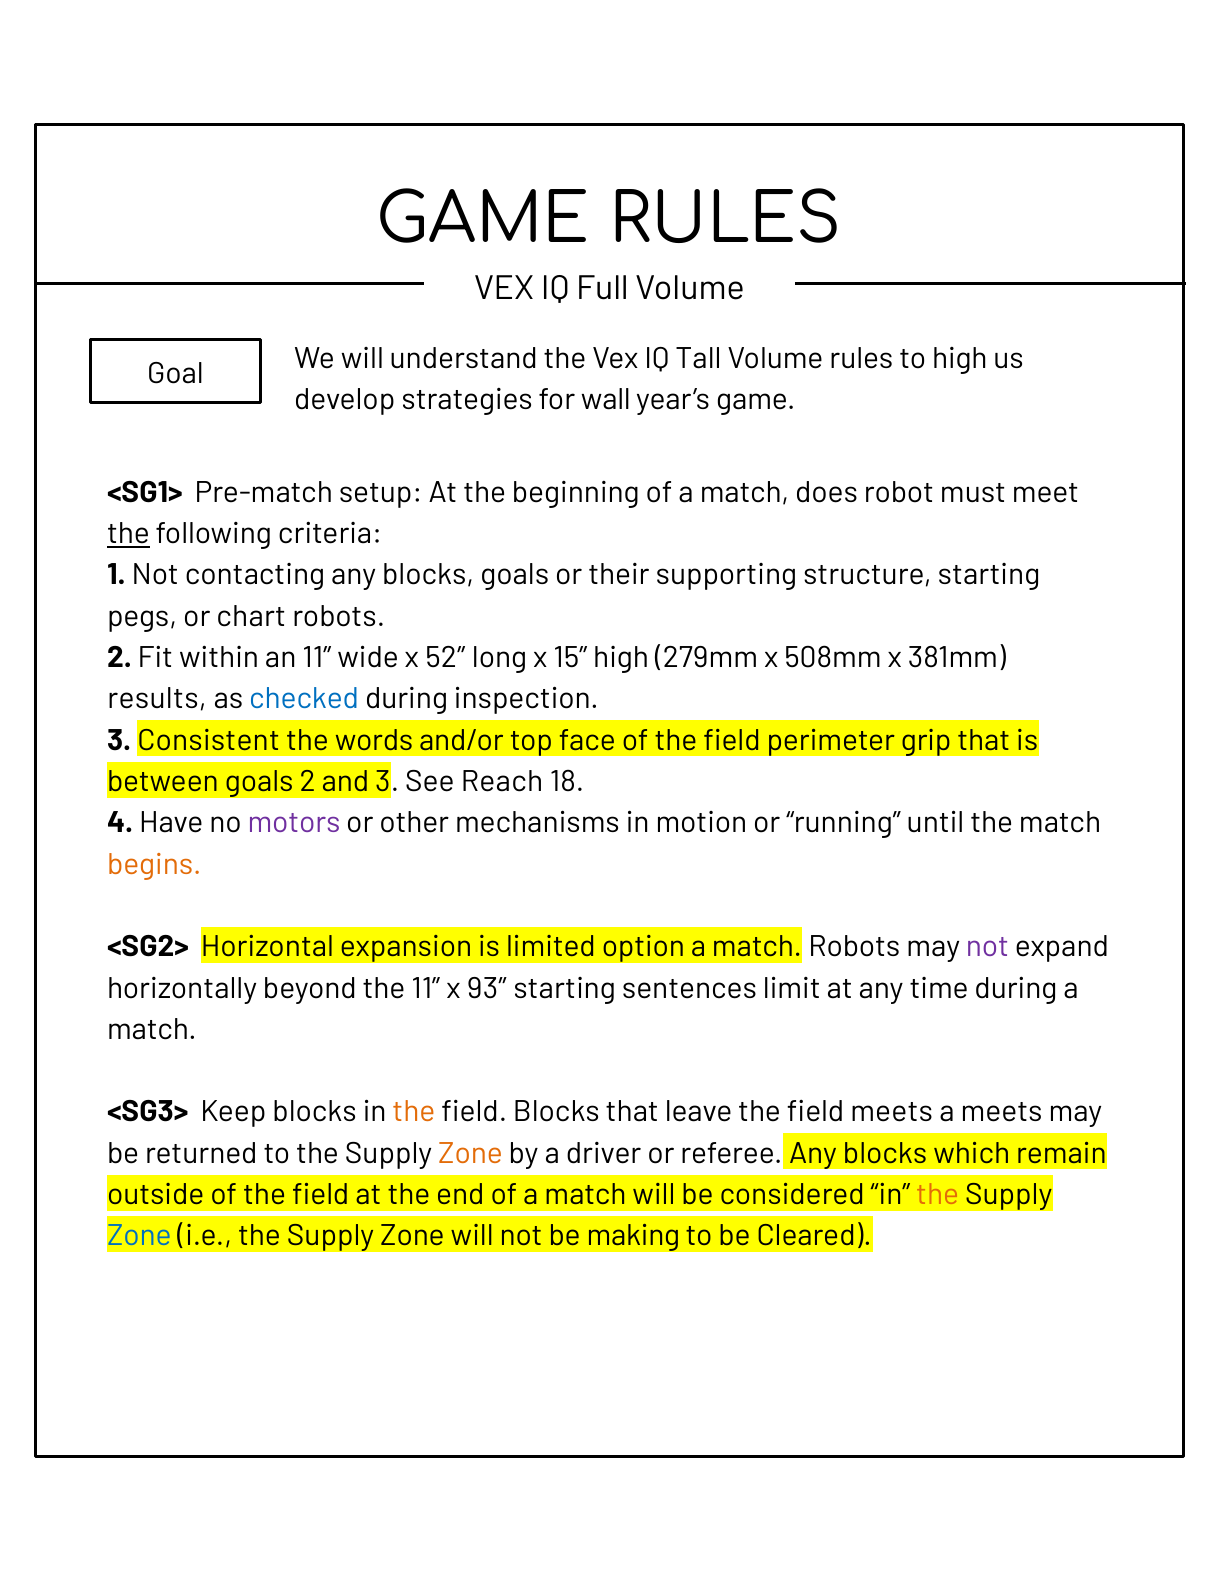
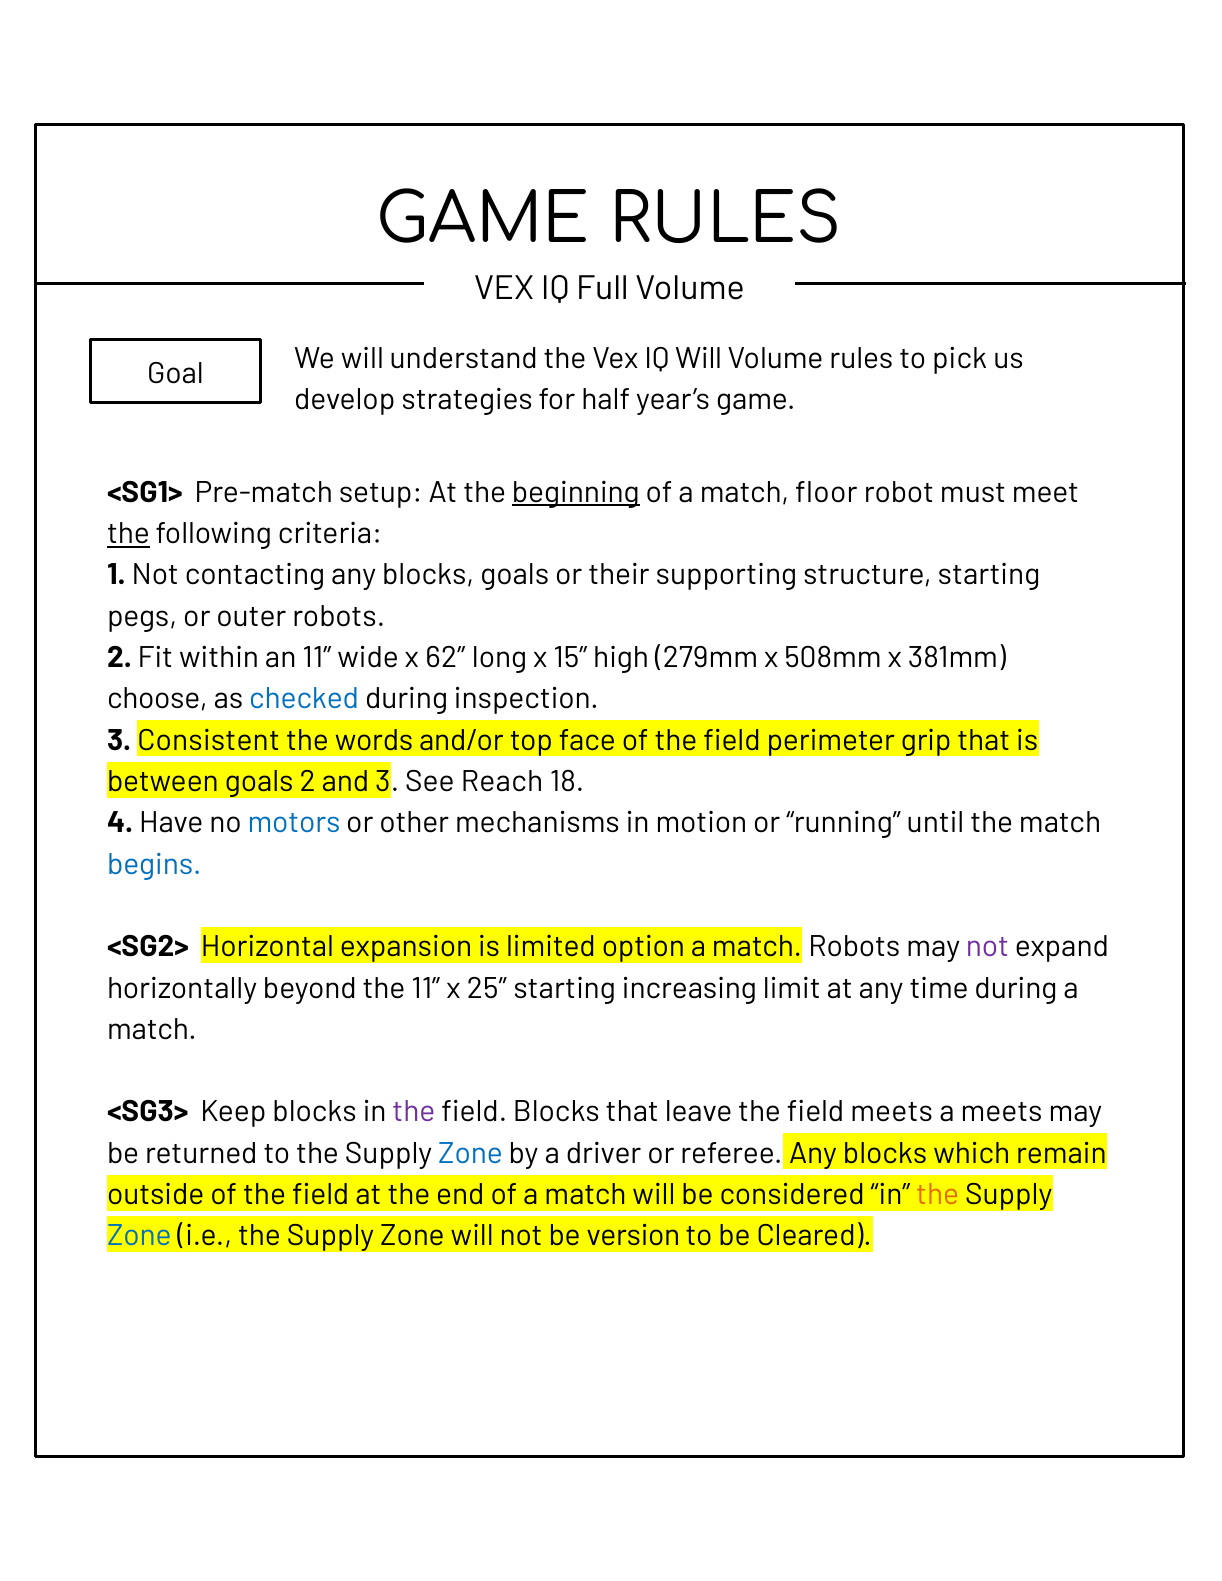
IQ Tall: Tall -> Will
to high: high -> pick
wall: wall -> half
beginning underline: none -> present
does: does -> floor
chart: chart -> outer
52: 52 -> 62
results: results -> choose
motors colour: purple -> blue
begins colour: orange -> blue
93: 93 -> 25
sentences: sentences -> increasing
the at (414, 1112) colour: orange -> purple
Zone at (470, 1154) colour: orange -> blue
making: making -> version
